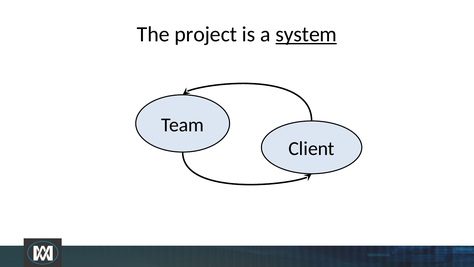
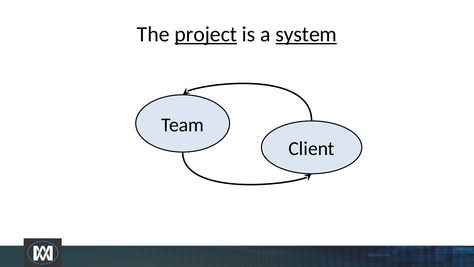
project underline: none -> present
